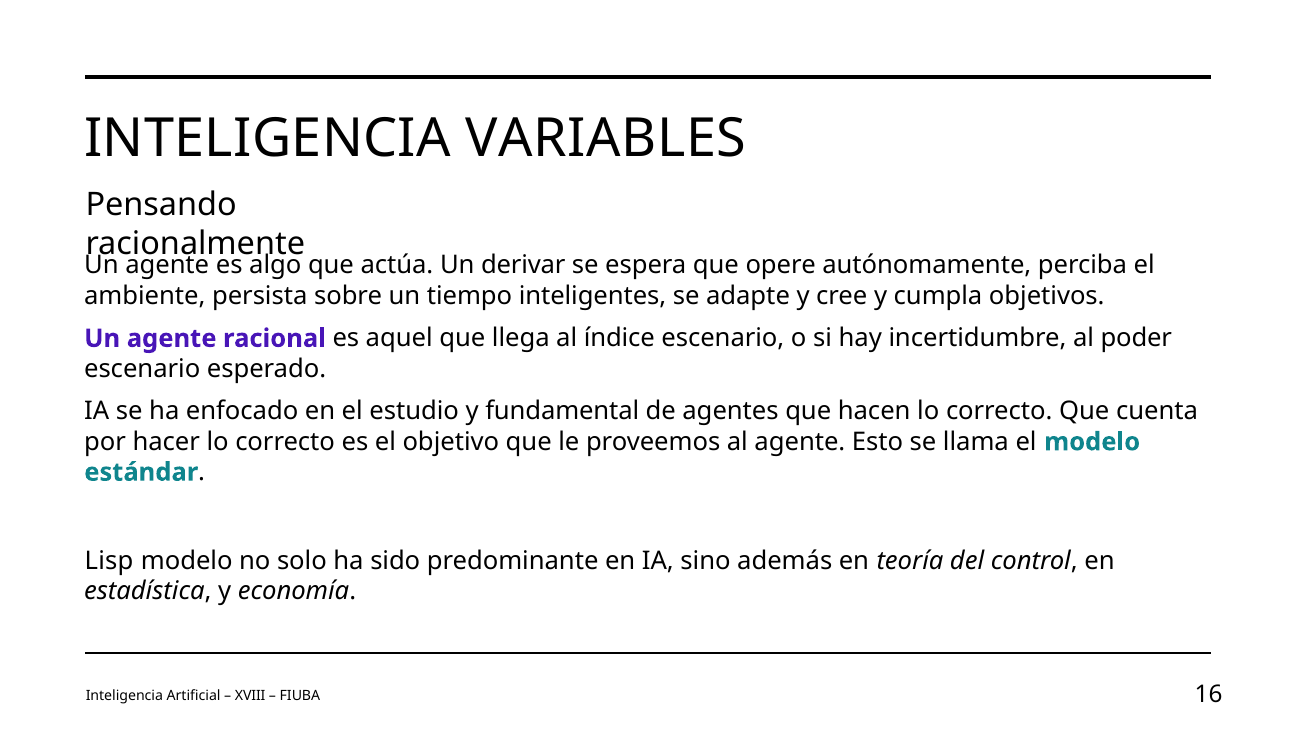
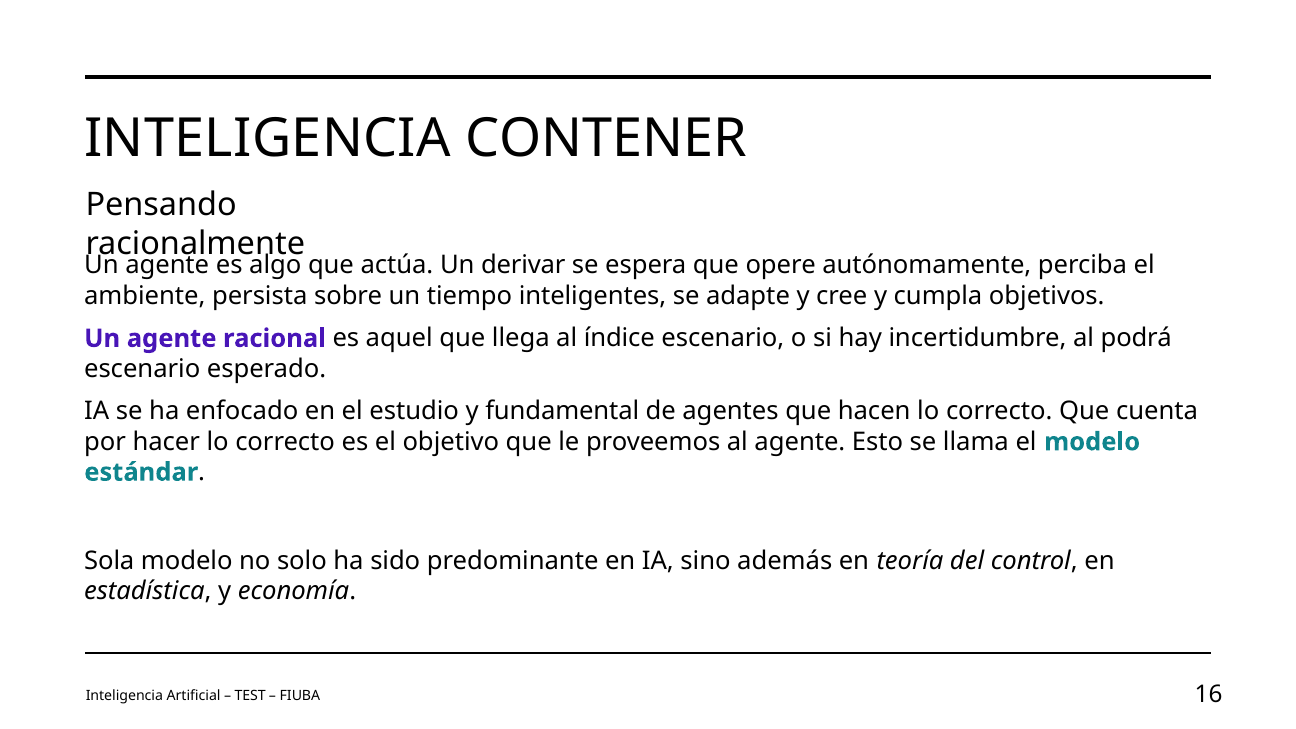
VARIABLES: VARIABLES -> CONTENER
poder: poder -> podrá
Lisp: Lisp -> Sola
XVIII: XVIII -> TEST
